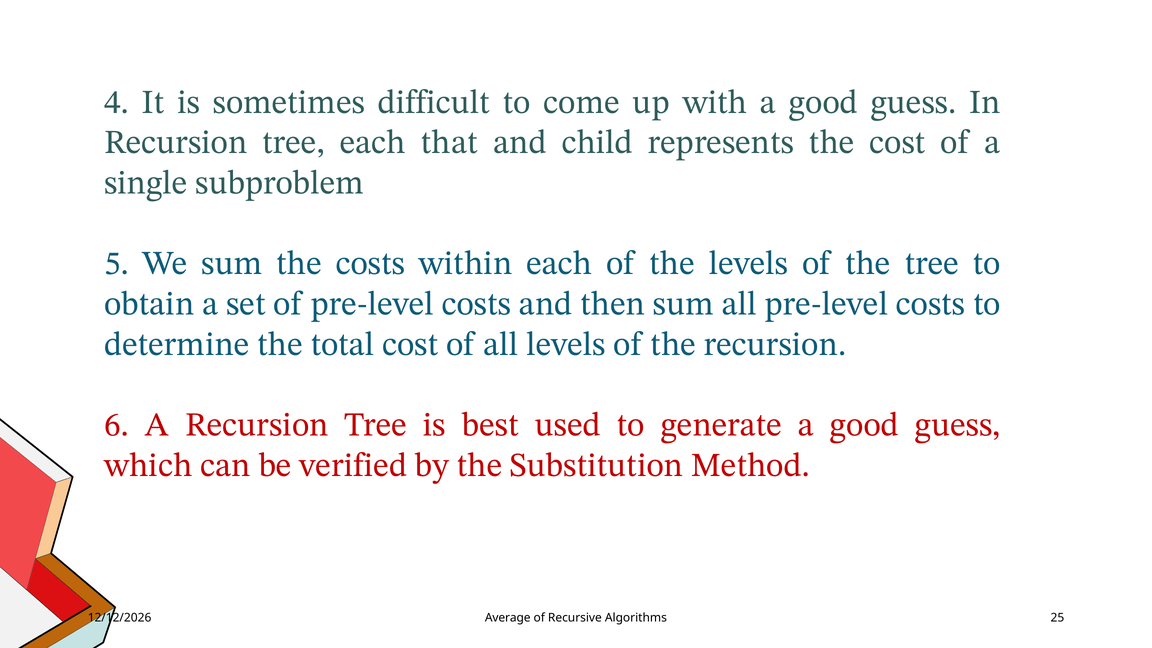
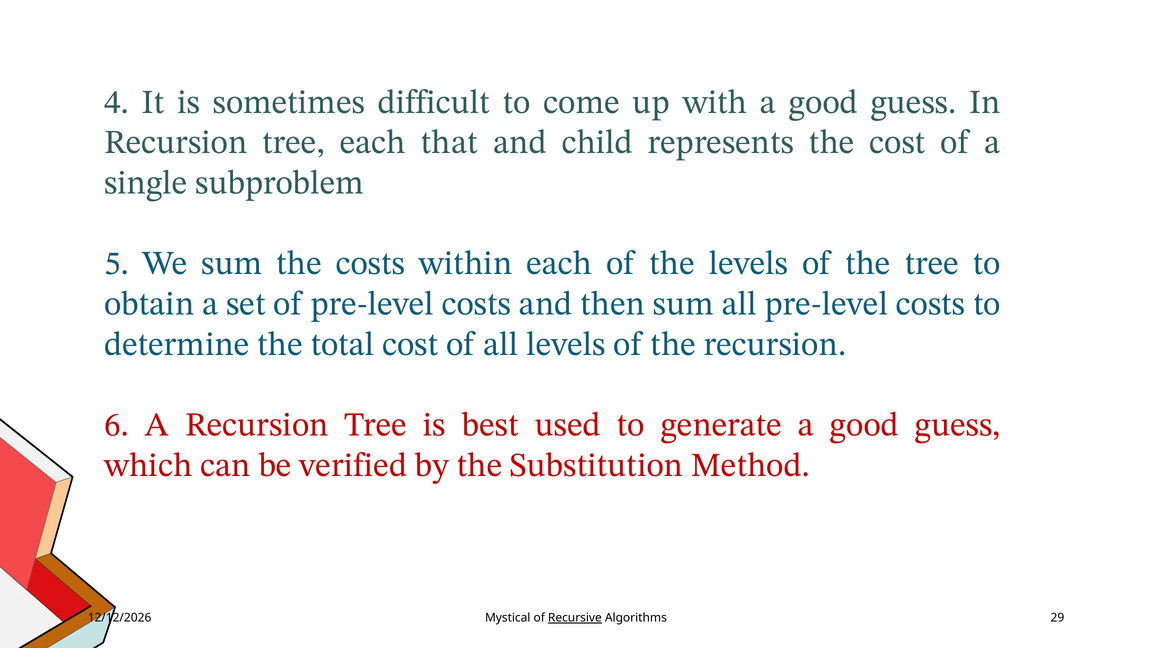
Average: Average -> Mystical
Recursive underline: none -> present
25: 25 -> 29
